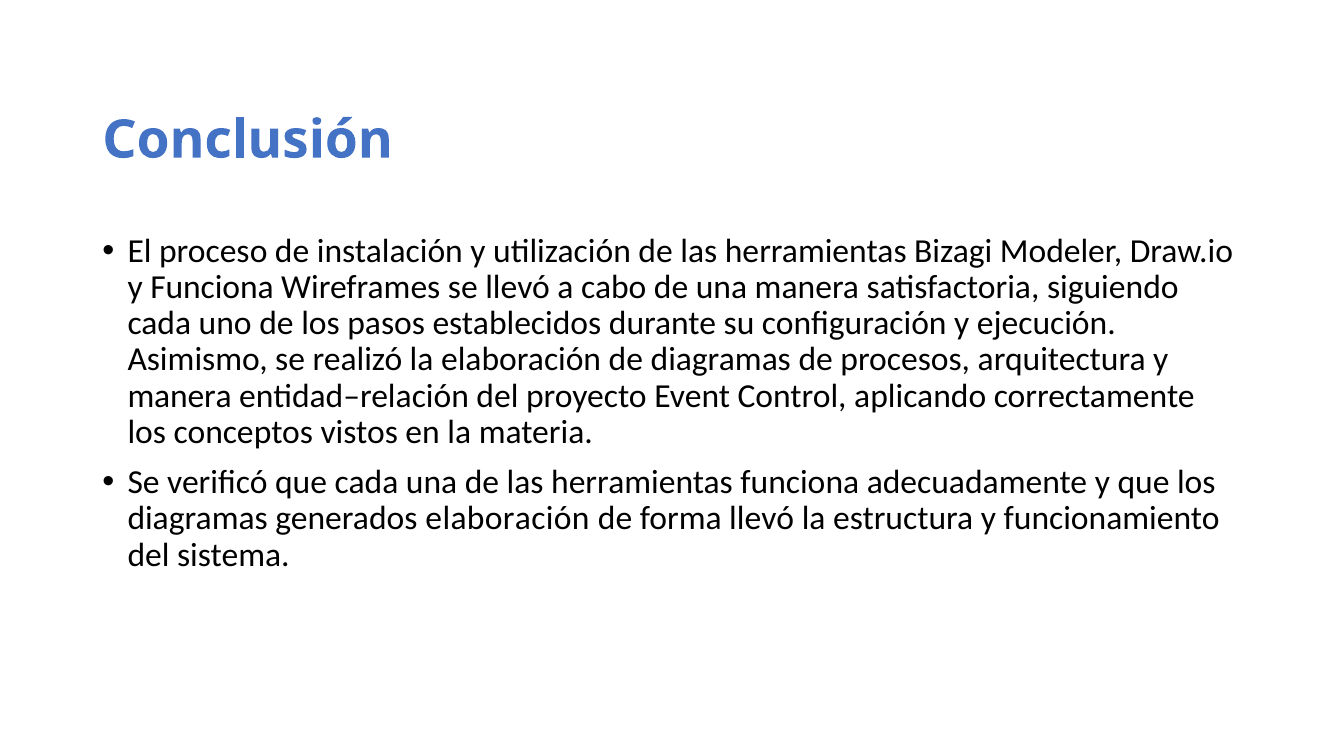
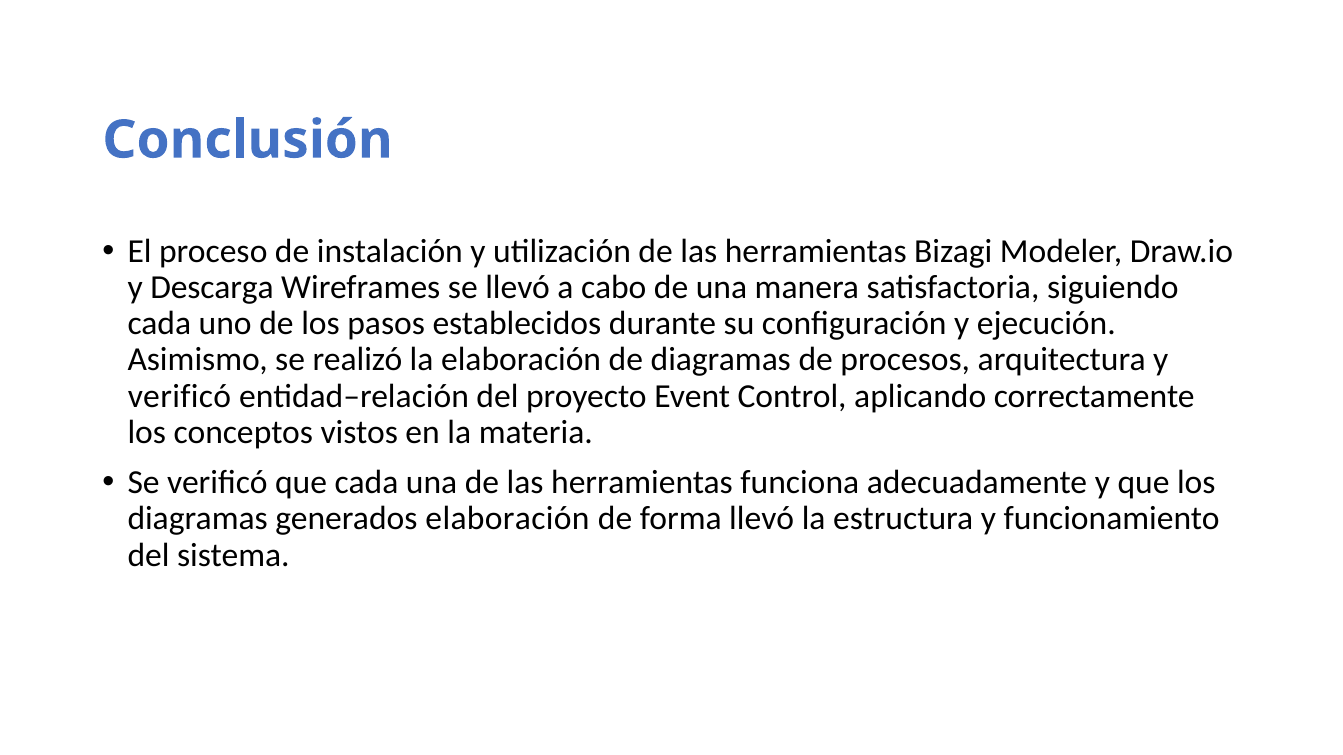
y Funciona: Funciona -> Descarga
manera at (180, 396): manera -> verificó
